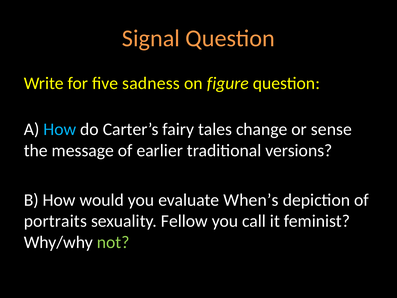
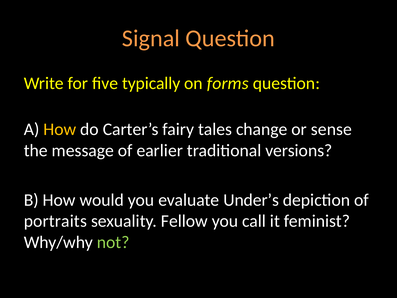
sadness: sadness -> typically
figure: figure -> forms
How at (60, 129) colour: light blue -> yellow
When’s: When’s -> Under’s
